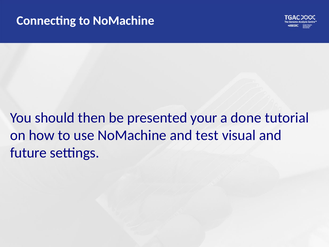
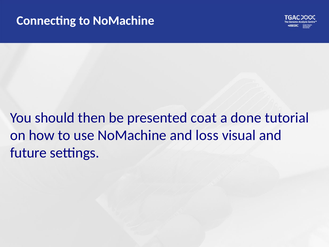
your: your -> coat
test: test -> loss
